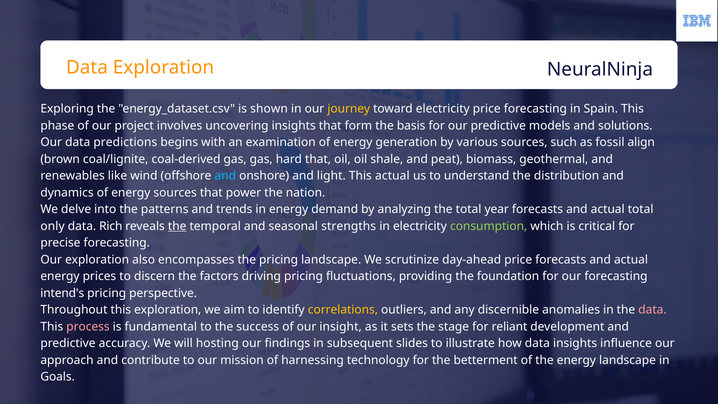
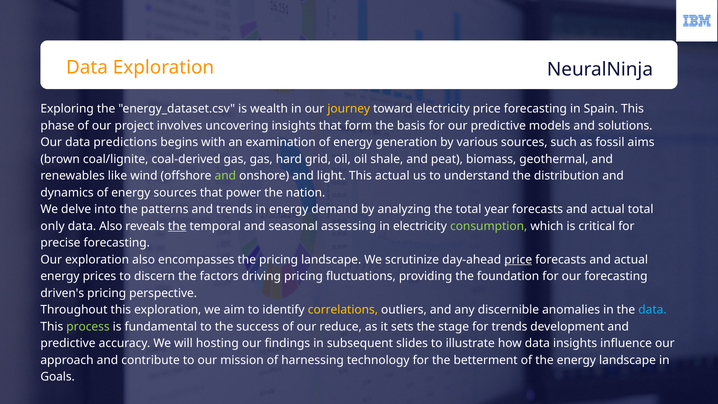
shown: shown -> wealth
align: align -> aims
hard that: that -> grid
and at (225, 176) colour: light blue -> light green
data Rich: Rich -> Also
strengths: strengths -> assessing
price at (518, 260) underline: none -> present
intend's: intend's -> driven's
data at (652, 310) colour: pink -> light blue
process colour: pink -> light green
insight: insight -> reduce
for reliant: reliant -> trends
